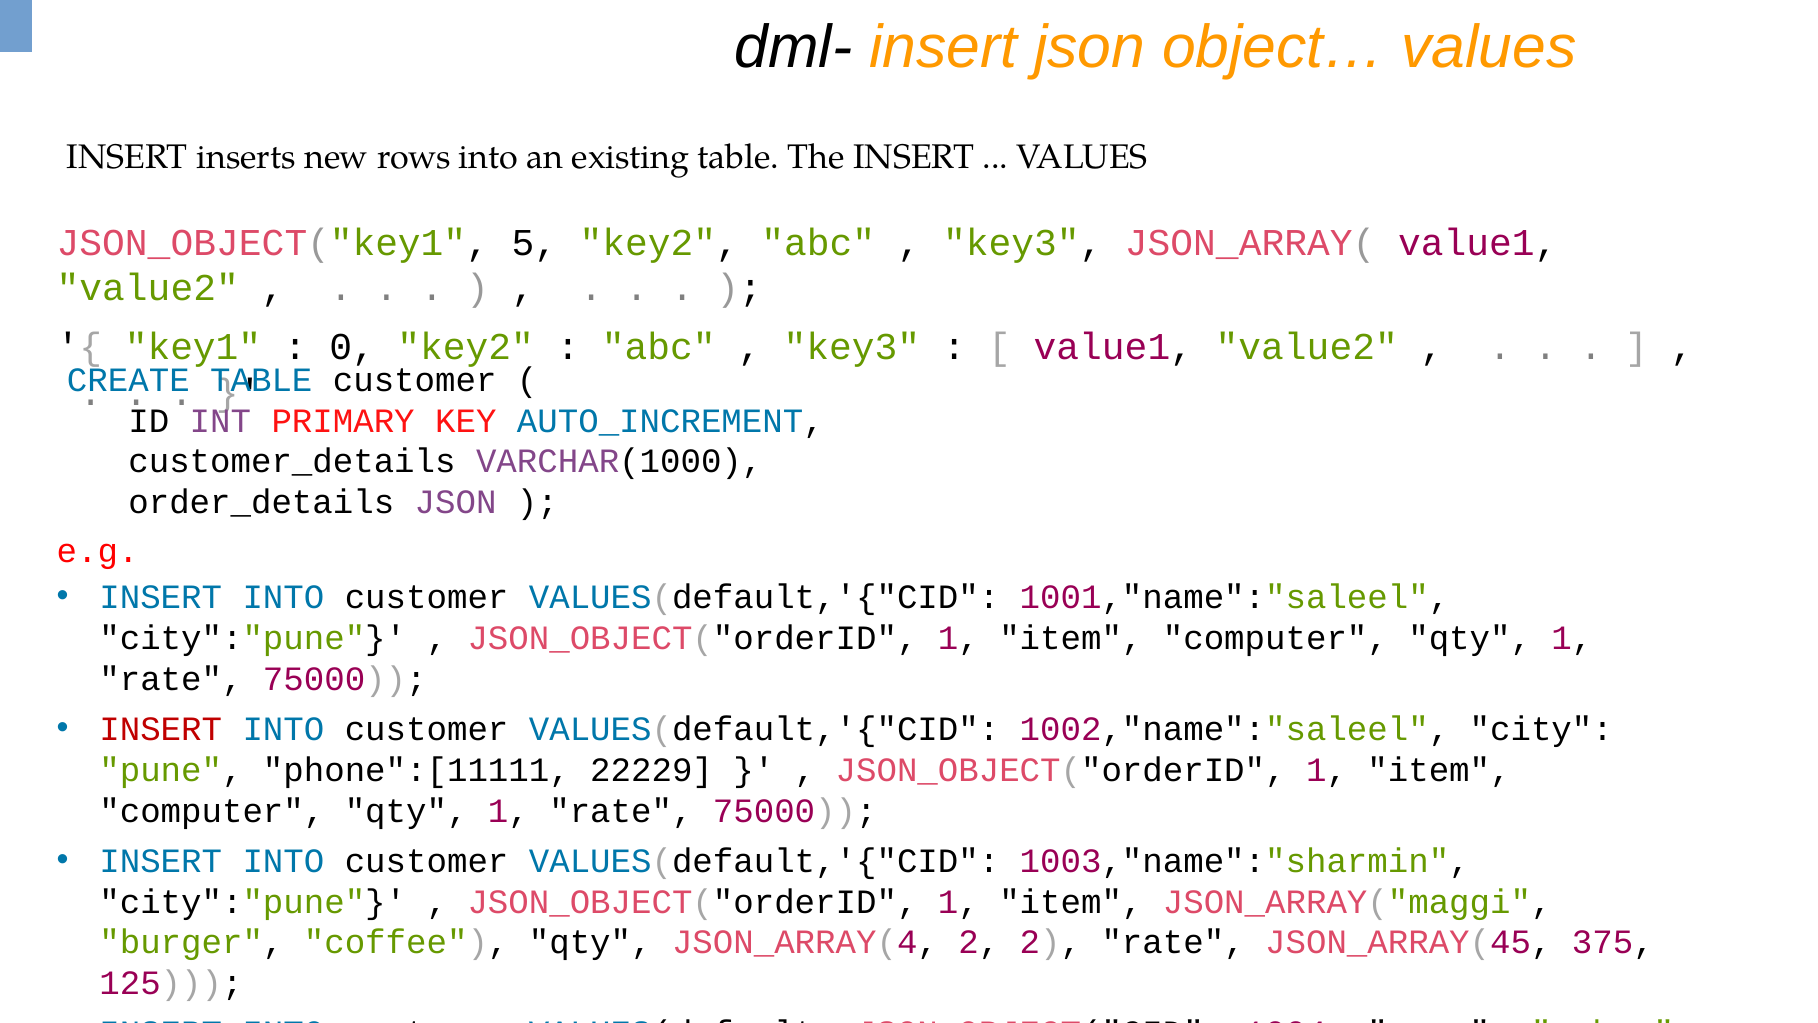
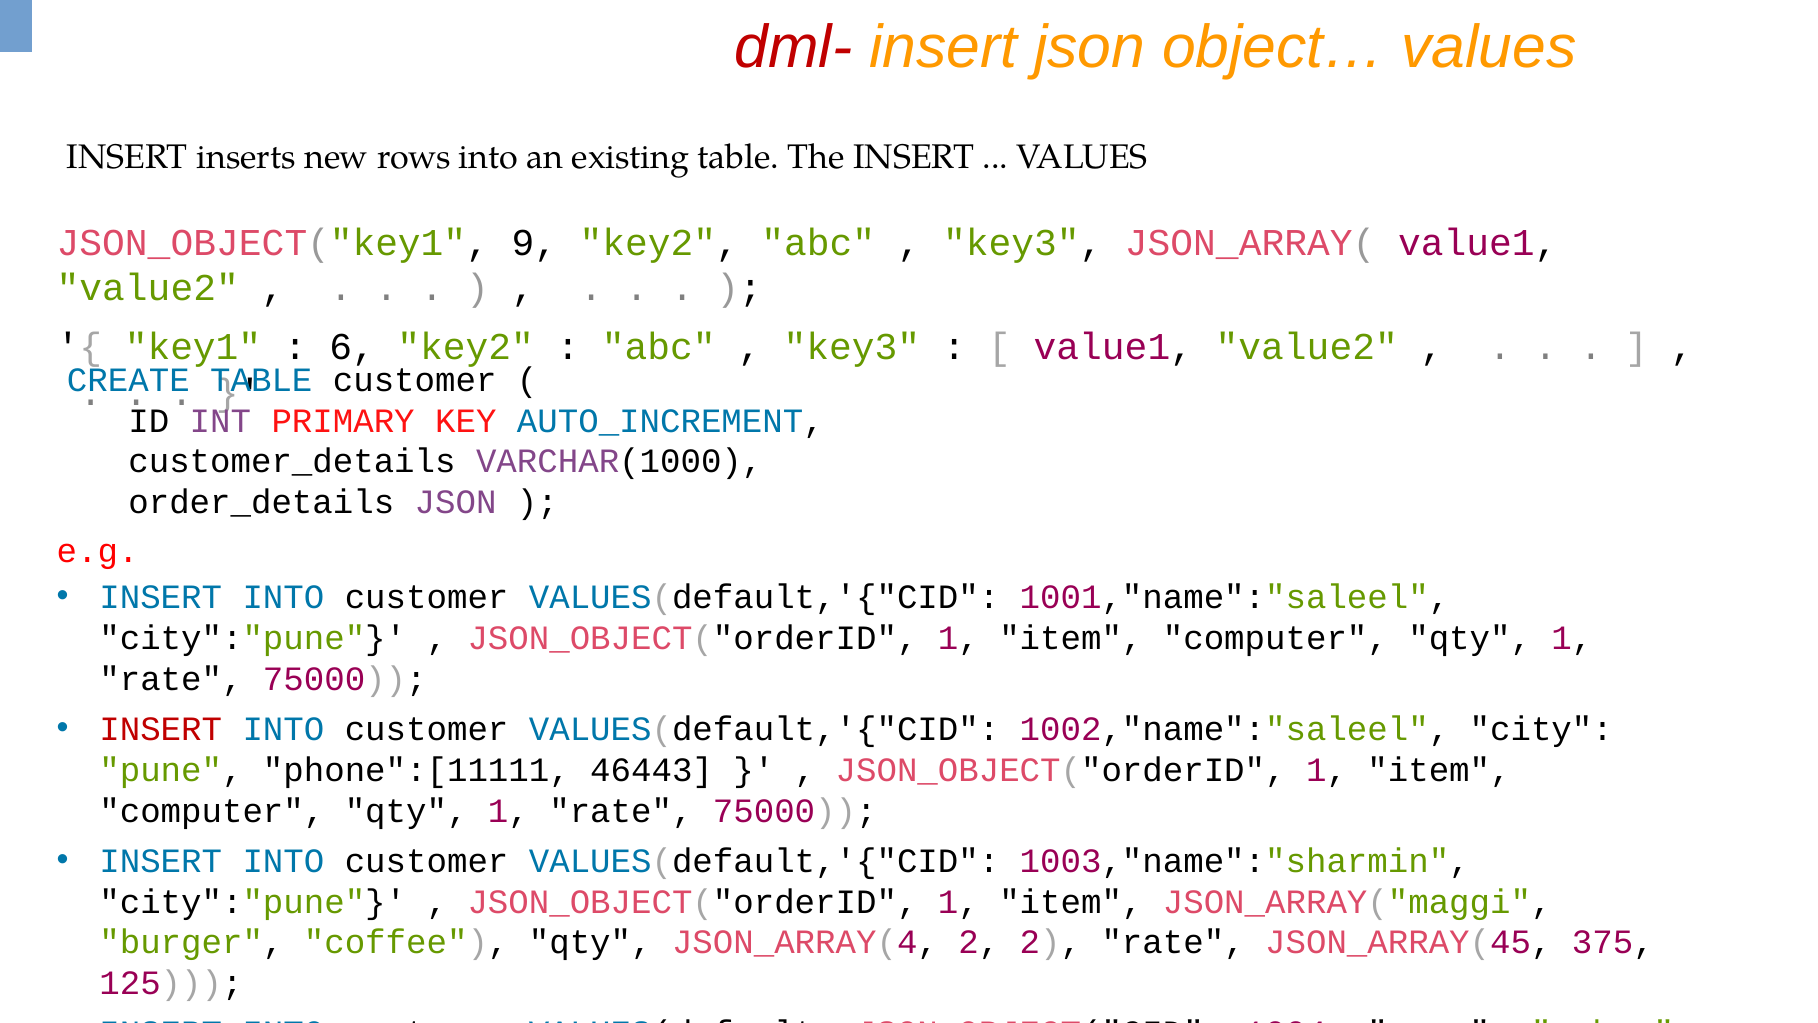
dml- colour: black -> red
5: 5 -> 9
0: 0 -> 6
22229: 22229 -> 46443
